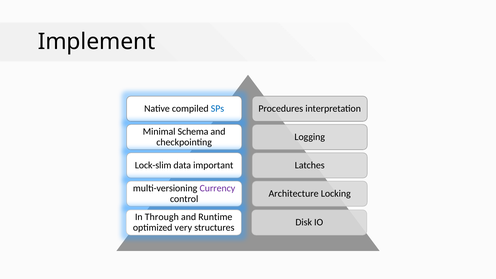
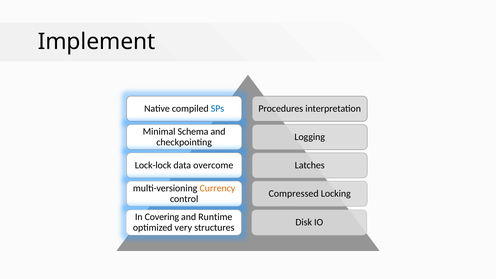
Lock-slim: Lock-slim -> Lock-lock
important: important -> overcome
Currency colour: purple -> orange
Architecture: Architecture -> Compressed
Through: Through -> Covering
